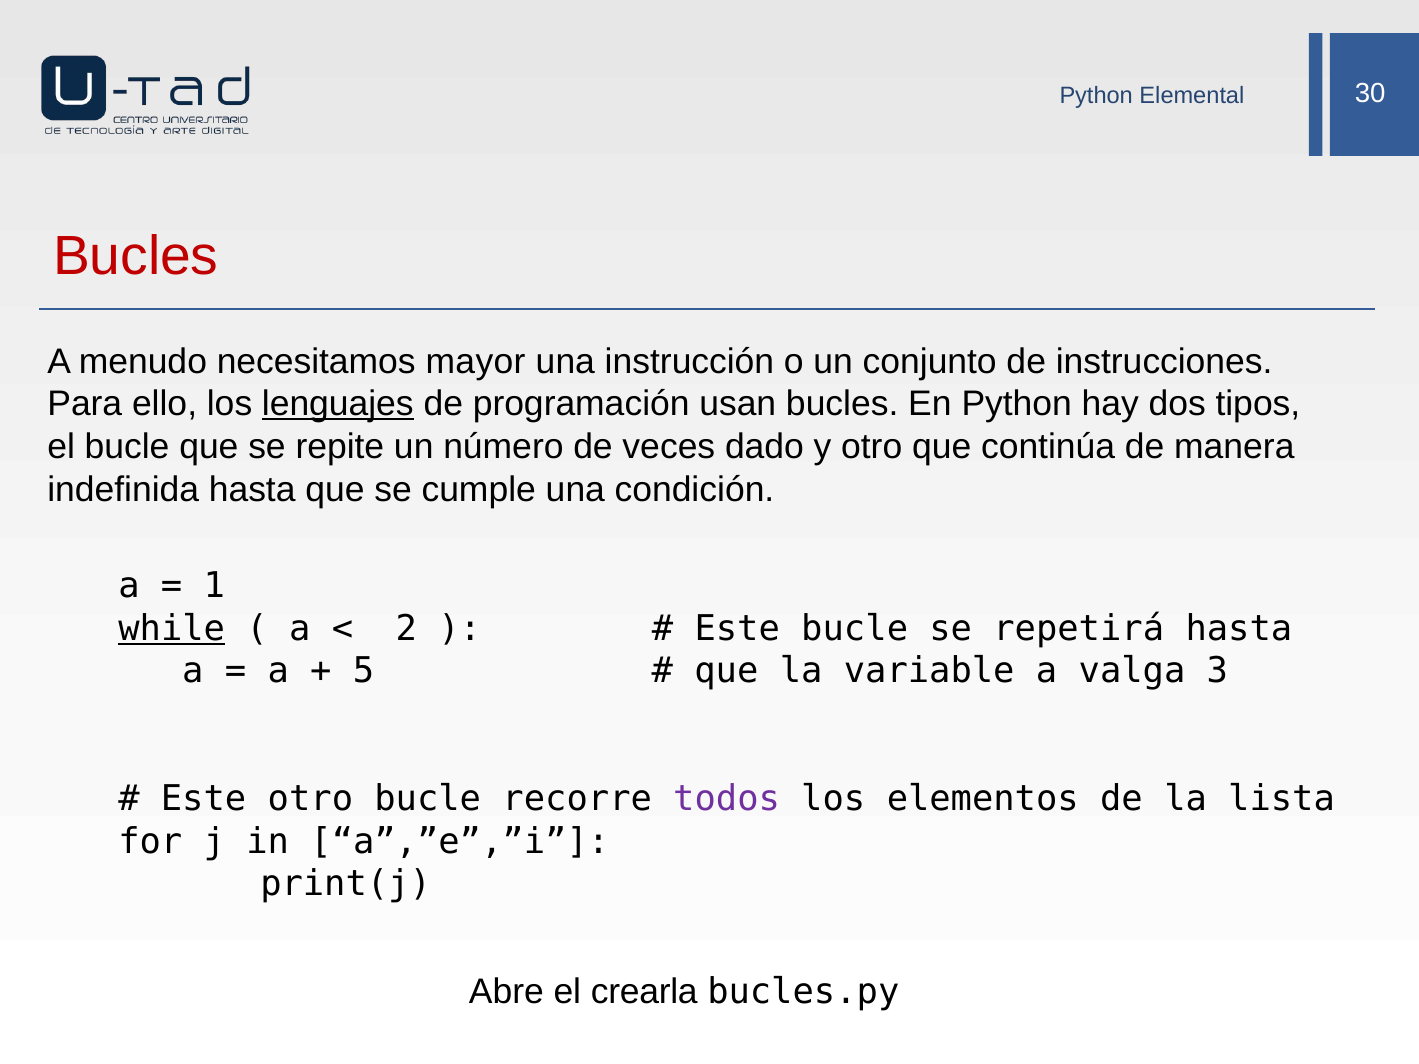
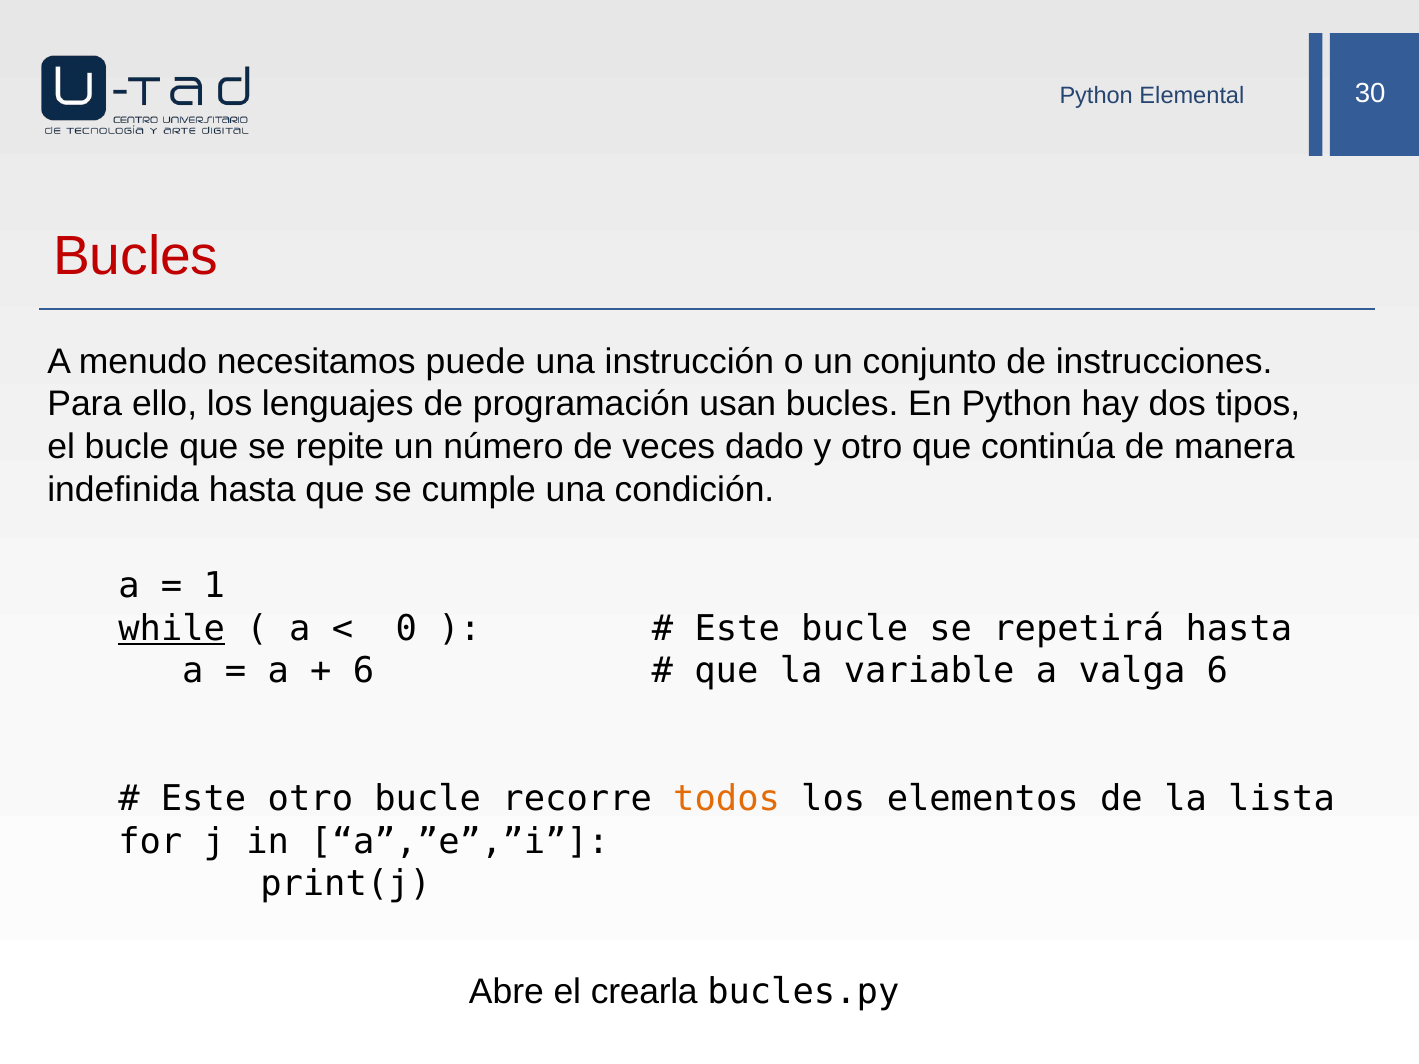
mayor: mayor -> puede
lenguajes underline: present -> none
2: 2 -> 0
5 at (364, 671): 5 -> 6
valga 3: 3 -> 6
todos colour: purple -> orange
